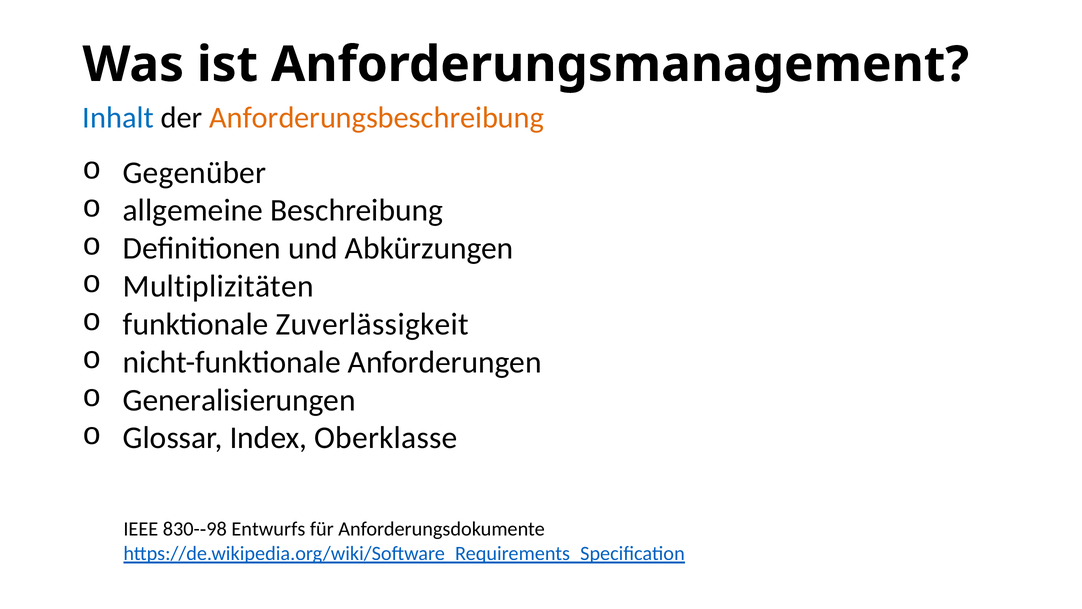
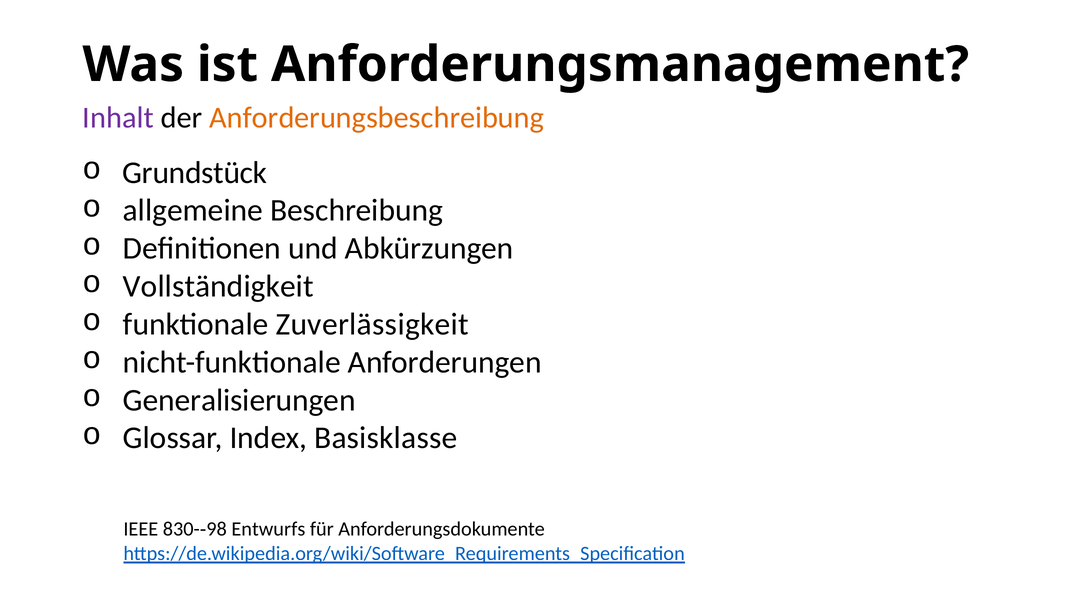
Inhalt colour: blue -> purple
Gegenüber: Gegenüber -> Grundstück
Multiplizitäten: Multiplizitäten -> Vollständigkeit
Oberklasse: Oberklasse -> Basisklasse
